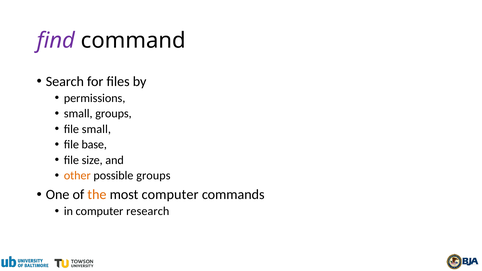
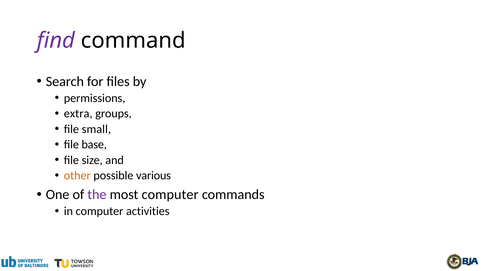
small at (78, 114): small -> extra
possible groups: groups -> various
the colour: orange -> purple
research: research -> activities
